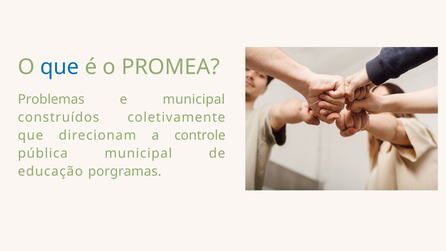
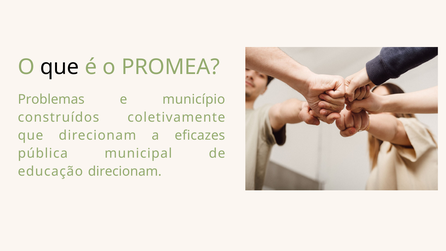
que at (60, 67) colour: blue -> black
e municipal: municipal -> município
controle: controle -> eficazes
educação porgramas: porgramas -> direcionam
